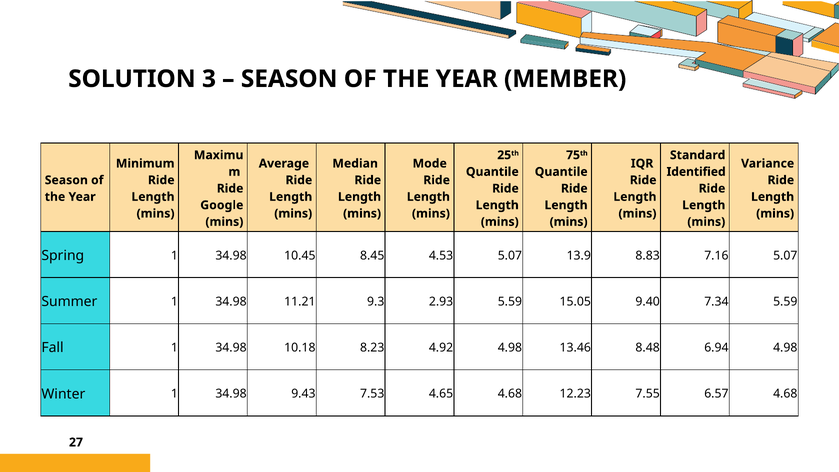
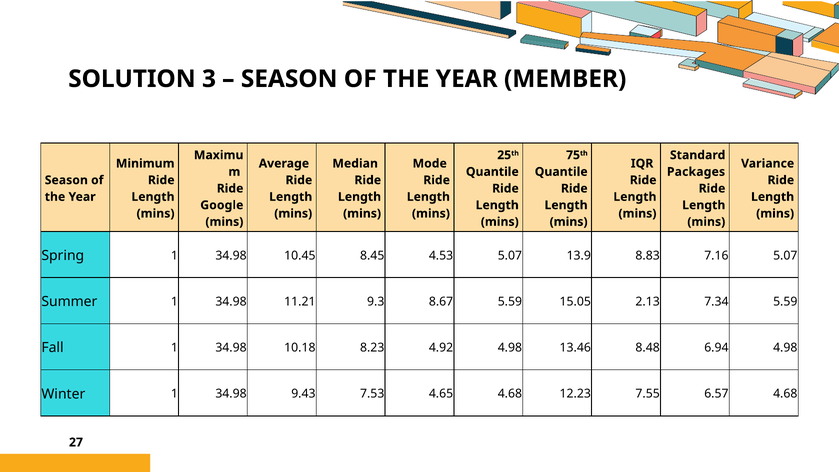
Identified: Identified -> Packages
2.93: 2.93 -> 8.67
9.40: 9.40 -> 2.13
